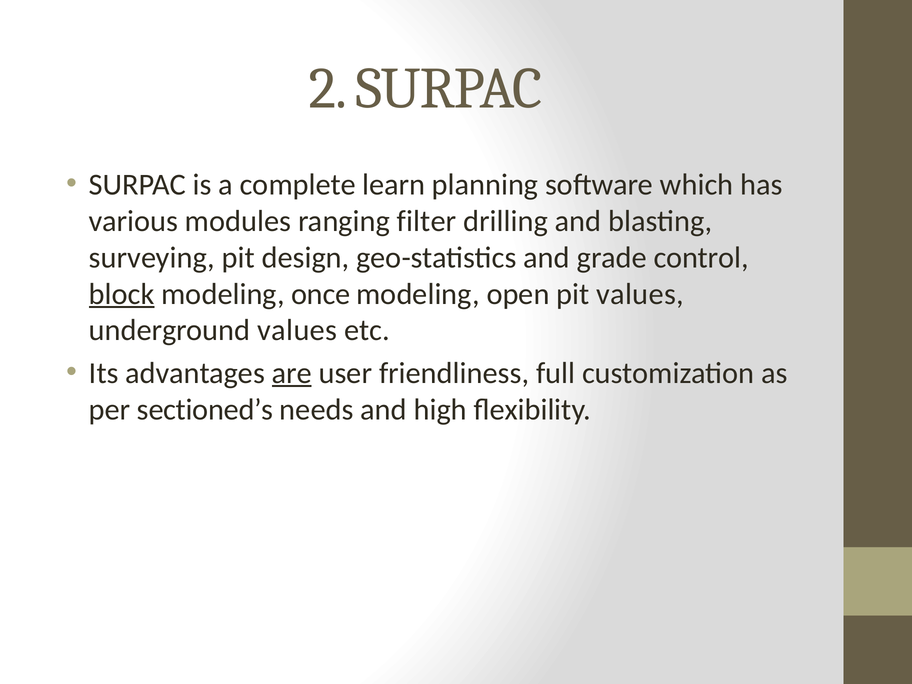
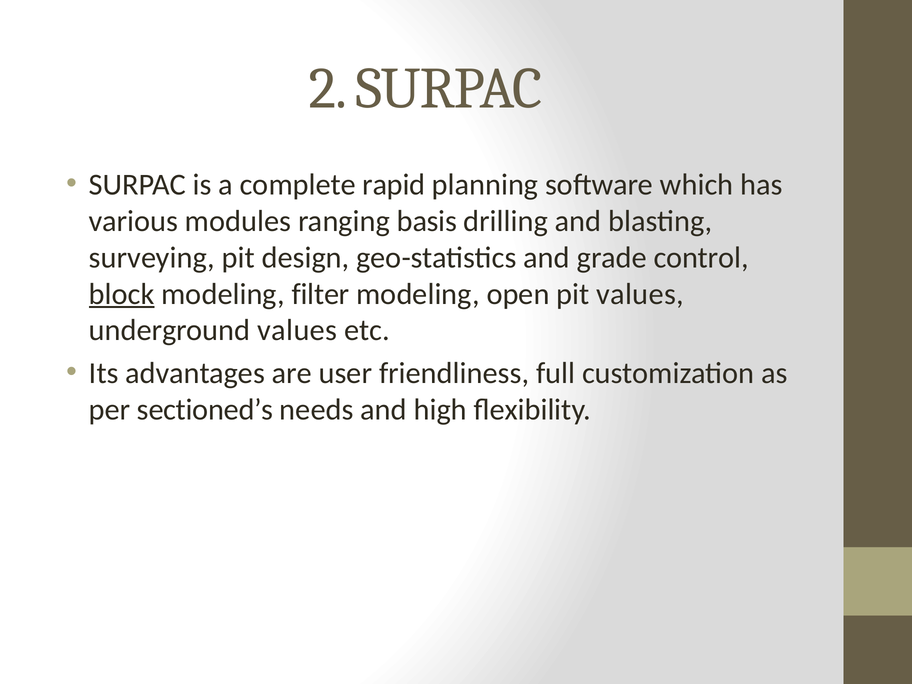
learn: learn -> rapid
filter: filter -> basis
once: once -> filter
are underline: present -> none
